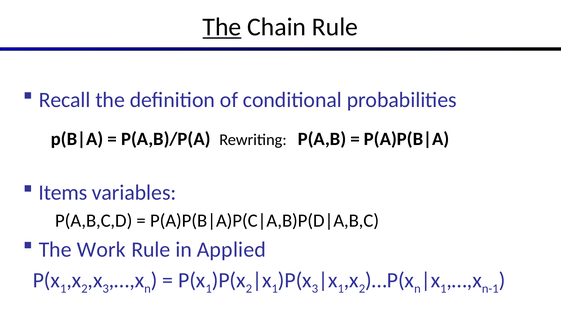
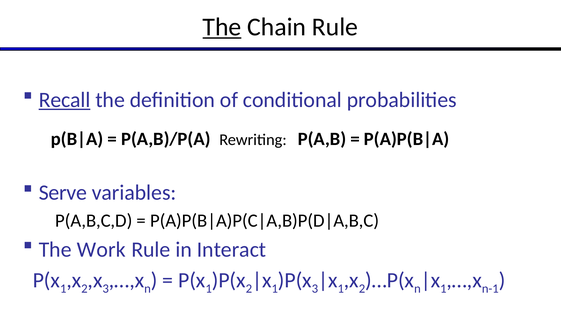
Recall underline: none -> present
Items: Items -> Serve
Applied: Applied -> Interact
